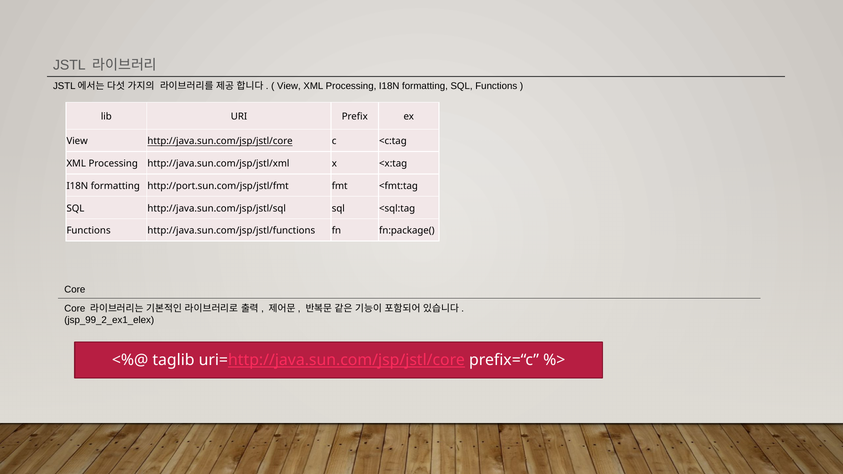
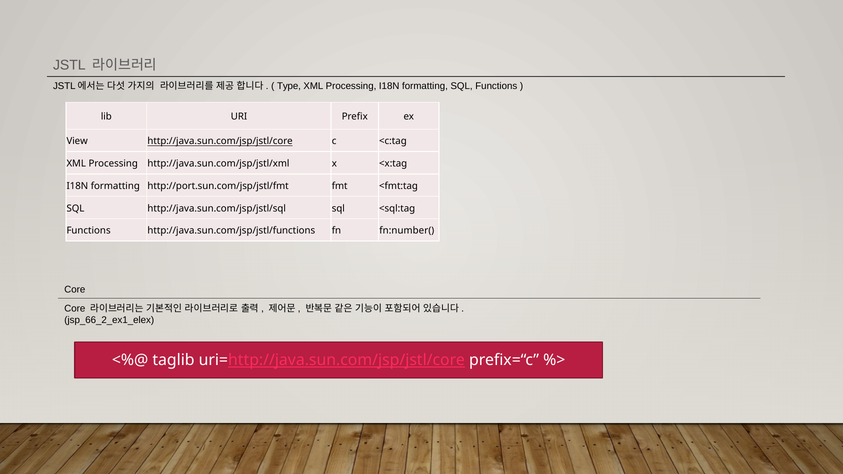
View at (289, 86): View -> Type
fn:package(: fn:package( -> fn:number(
jsp_99_2_ex1_elex: jsp_99_2_ex1_elex -> jsp_66_2_ex1_elex
